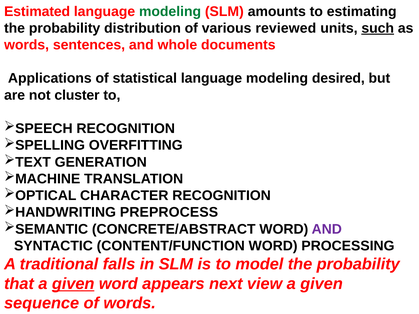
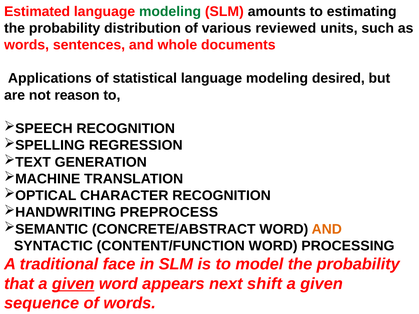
such underline: present -> none
cluster: cluster -> reason
OVERFITTING: OVERFITTING -> REGRESSION
AND at (327, 229) colour: purple -> orange
falls: falls -> face
view: view -> shift
